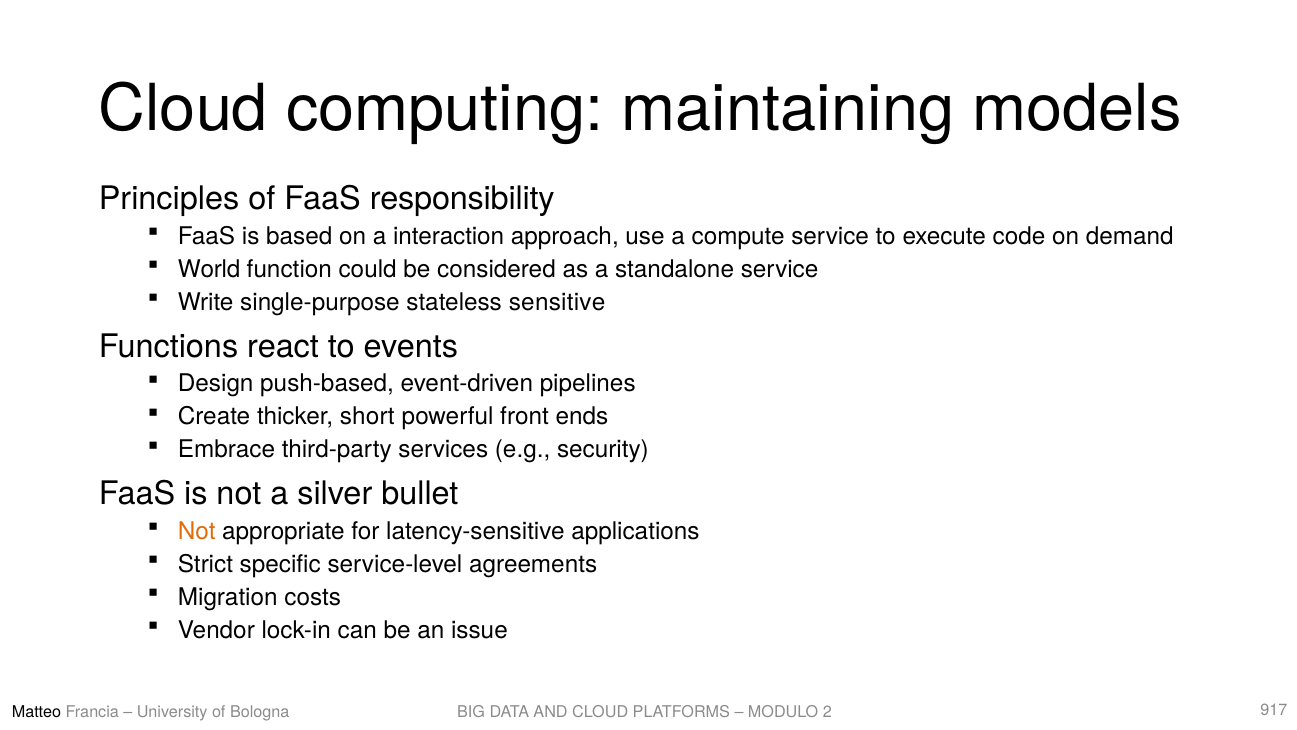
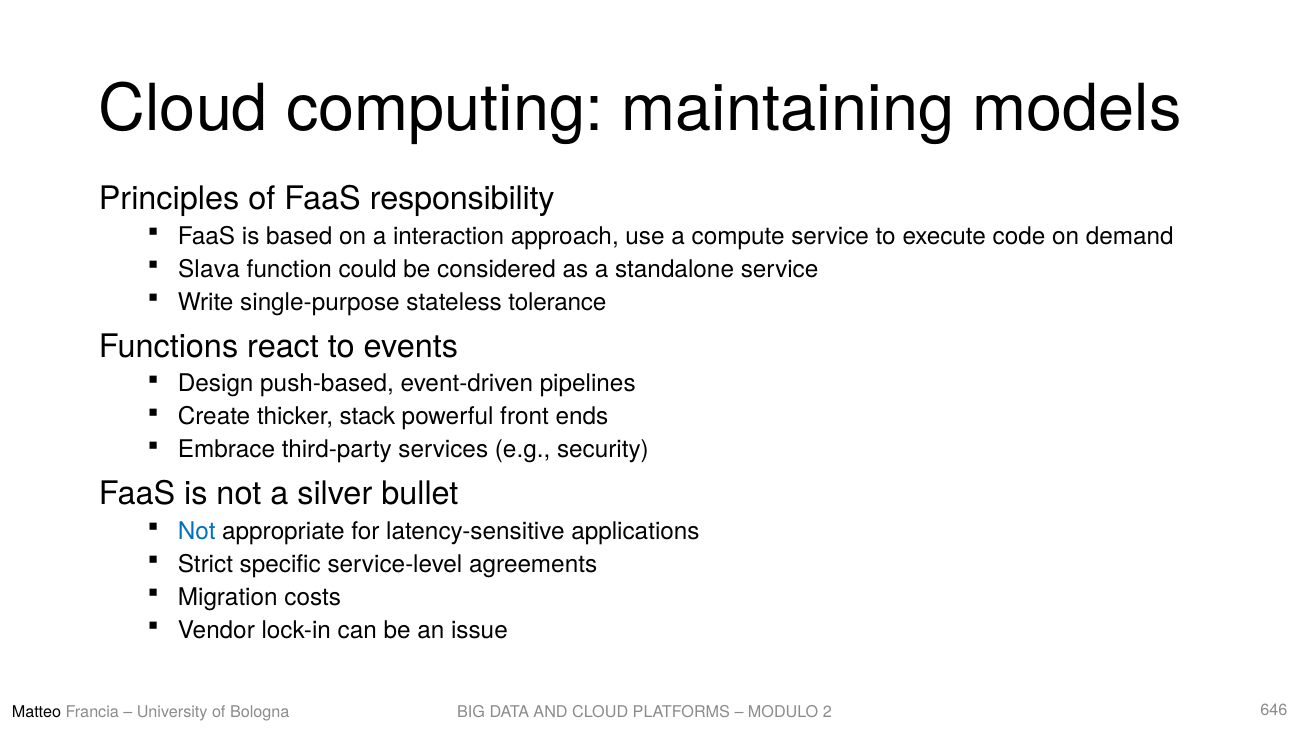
World: World -> Slava
sensitive: sensitive -> tolerance
short: short -> stack
Not at (197, 531) colour: orange -> blue
917: 917 -> 646
